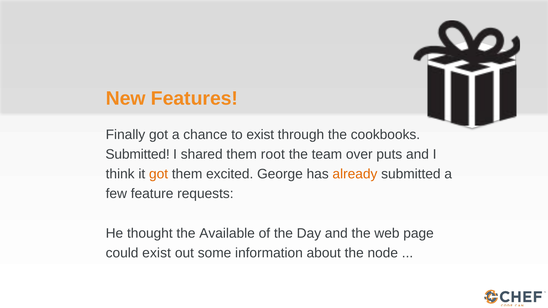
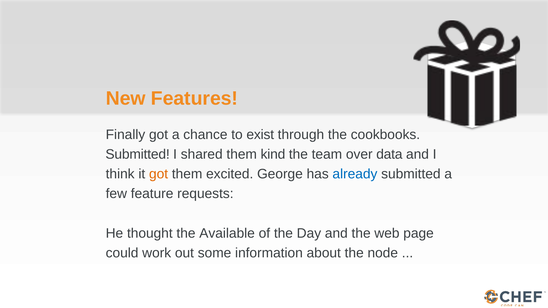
root: root -> kind
puts: puts -> data
already colour: orange -> blue
could exist: exist -> work
